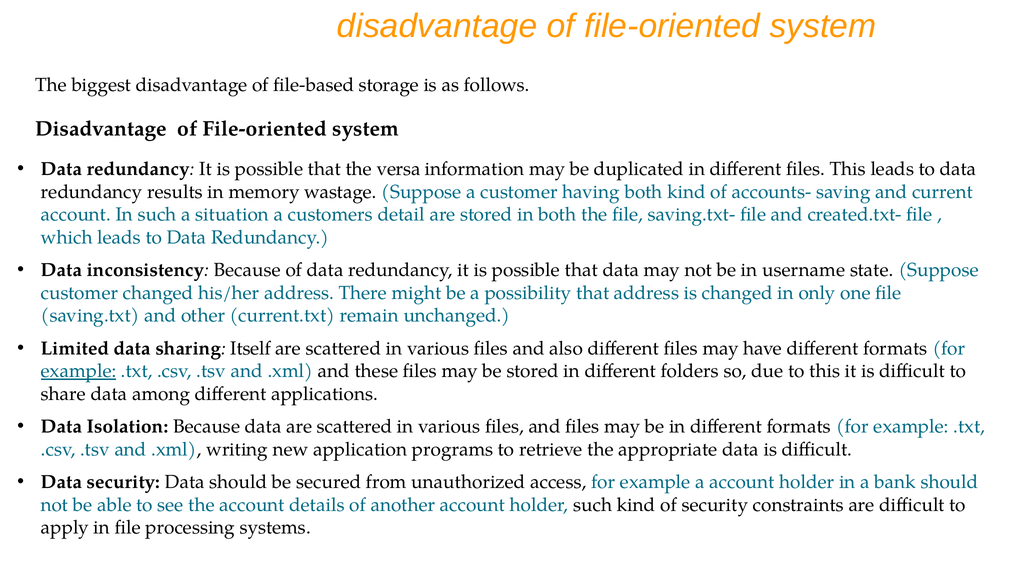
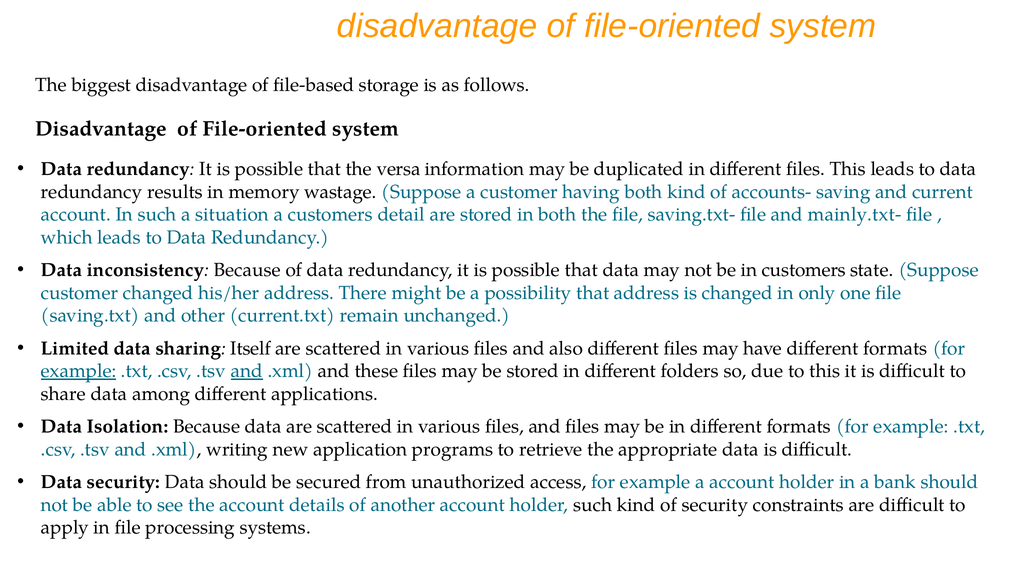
created.txt-: created.txt- -> mainly.txt-
in username: username -> customers
and at (247, 371) underline: none -> present
